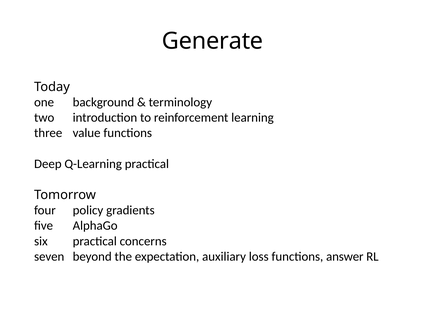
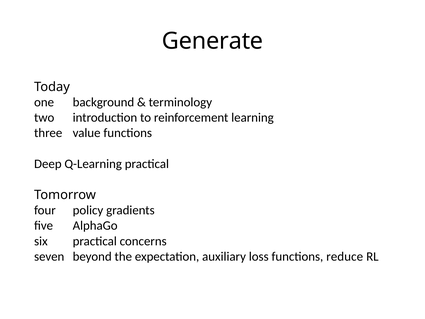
answer: answer -> reduce
